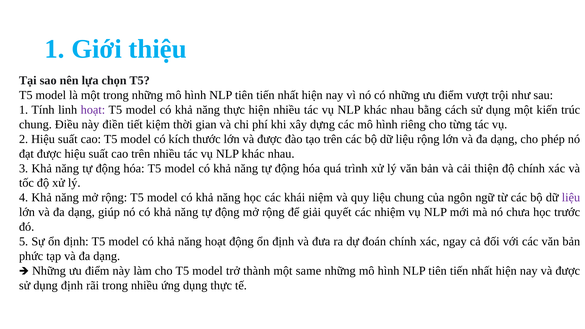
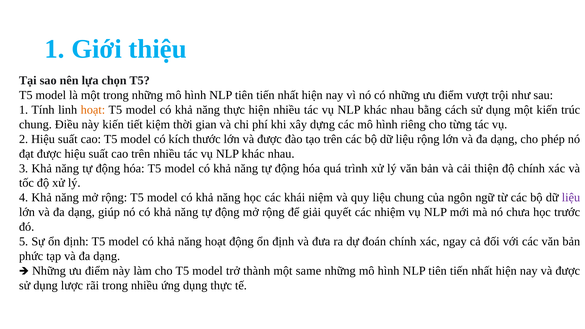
hoạt at (93, 110) colour: purple -> orange
này điền: điền -> kiến
dụng định: định -> lược
